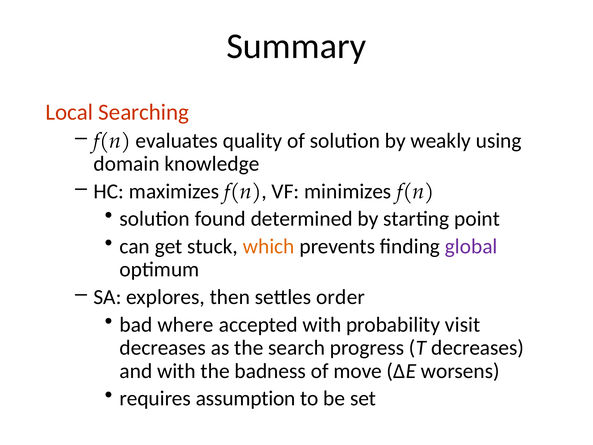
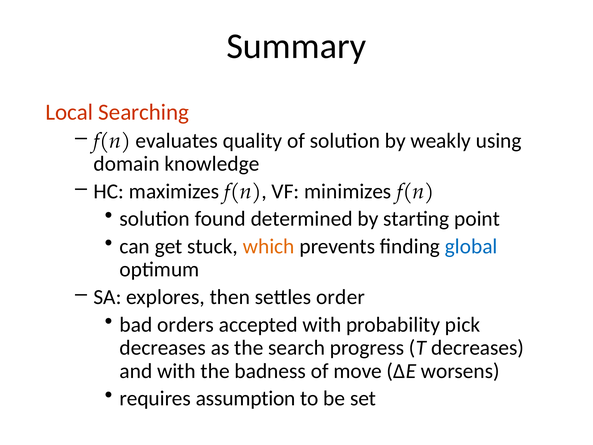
global colour: purple -> blue
where: where -> orders
visit: visit -> pick
